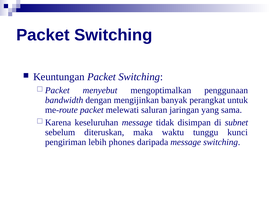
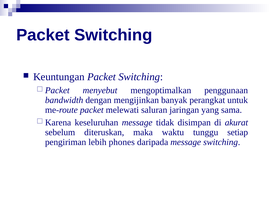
subnet: subnet -> akurat
kunci: kunci -> setiap
